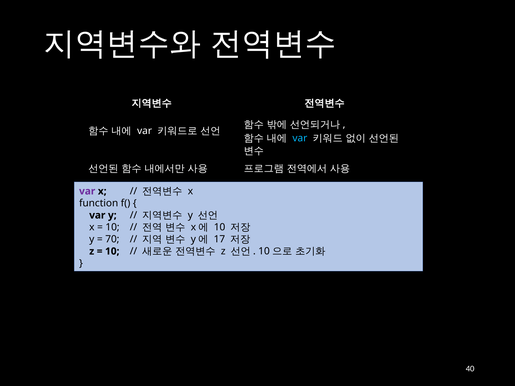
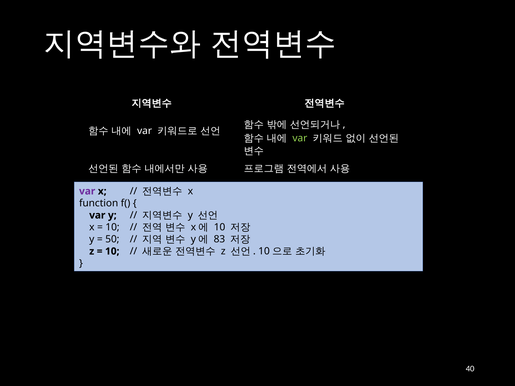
var at (300, 138) colour: light blue -> light green
70: 70 -> 50
17: 17 -> 83
